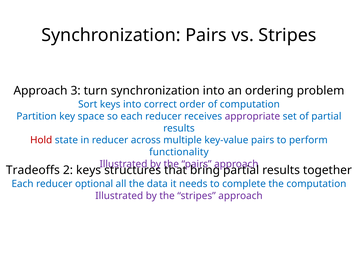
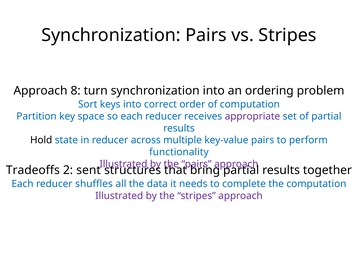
3: 3 -> 8
Hold colour: red -> black
2 keys: keys -> sent
optional: optional -> shuffles
